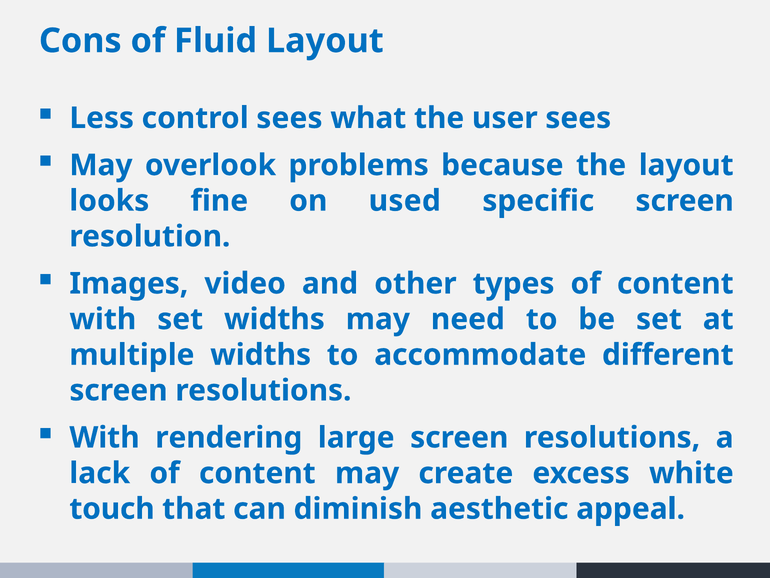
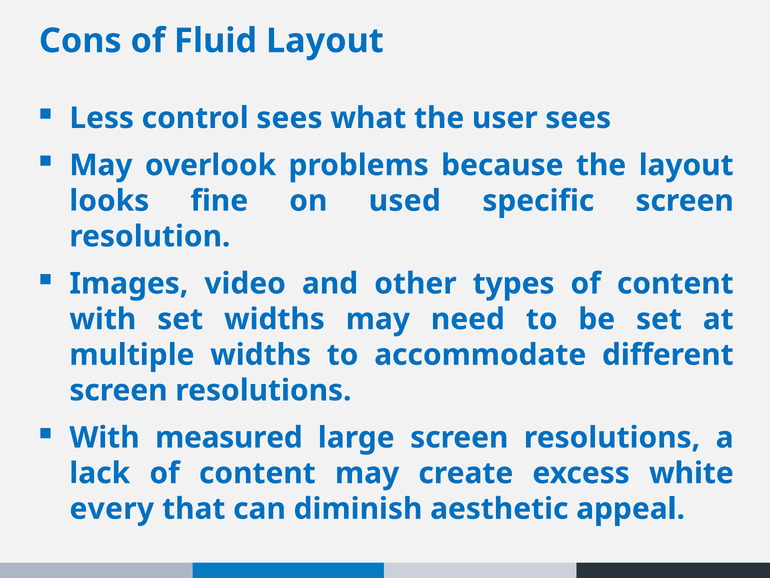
rendering: rendering -> measured
touch: touch -> every
